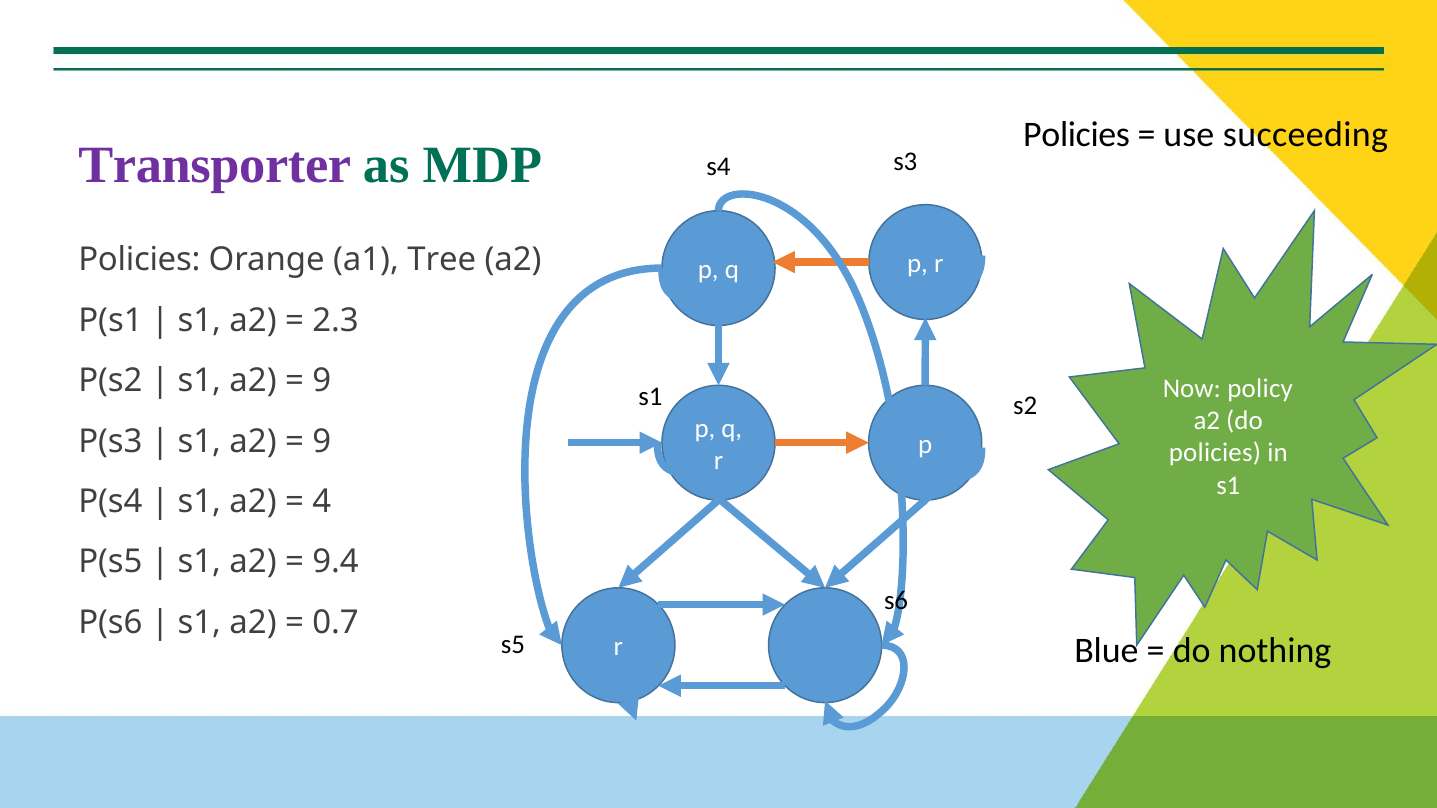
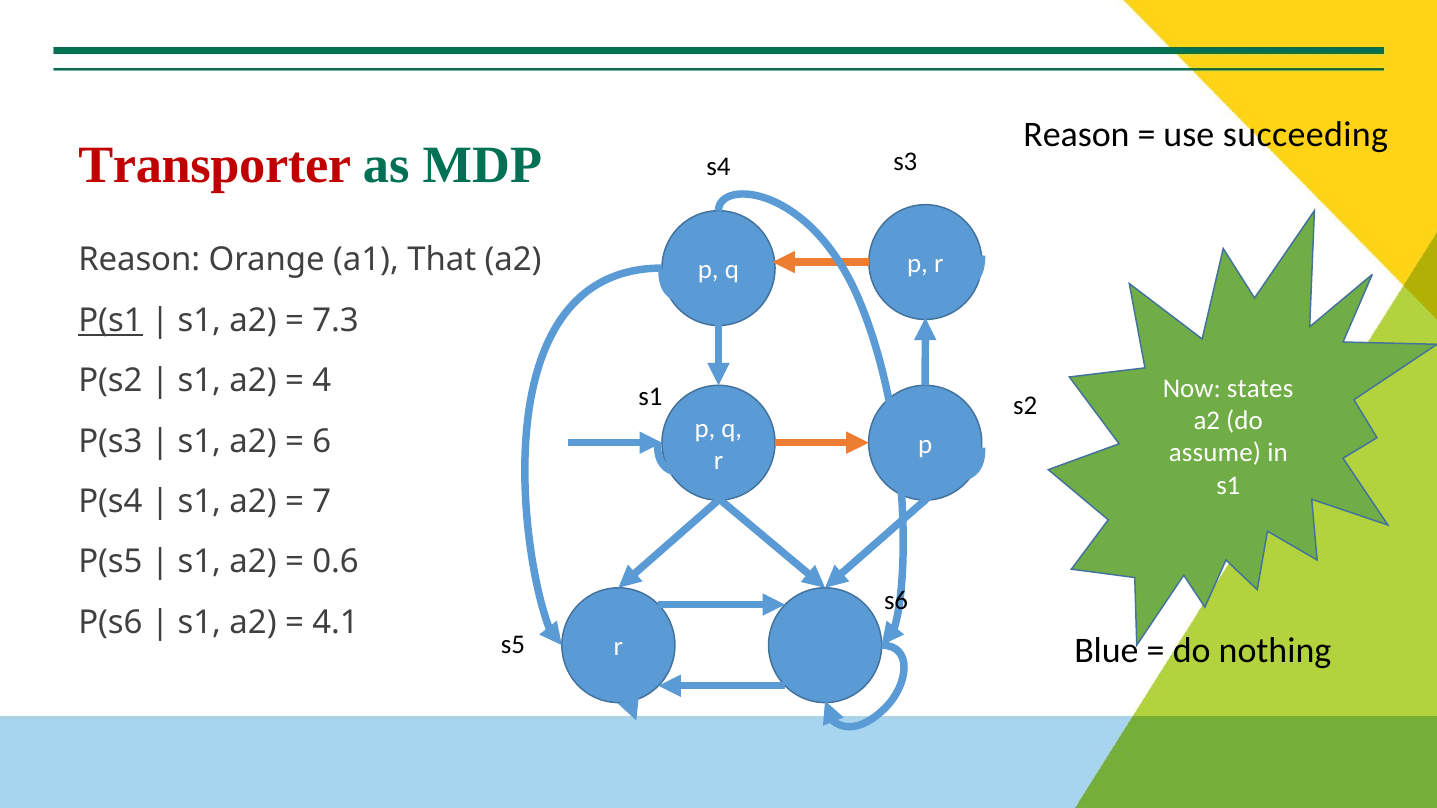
Policies at (1077, 135): Policies -> Reason
Transporter colour: purple -> red
Policies at (139, 260): Policies -> Reason
Tree: Tree -> That
P(s1 underline: none -> present
2.3: 2.3 -> 7.3
9 at (322, 381): 9 -> 4
policy: policy -> states
9 at (322, 441): 9 -> 6
policies at (1215, 453): policies -> assume
4: 4 -> 7
9.4: 9.4 -> 0.6
0.7: 0.7 -> 4.1
